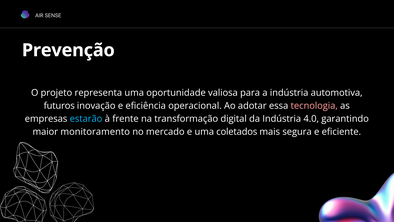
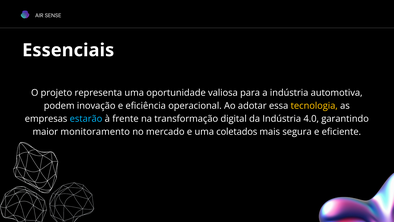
Prevenção: Prevenção -> Essenciais
futuros: futuros -> podem
tecnologia colour: pink -> yellow
